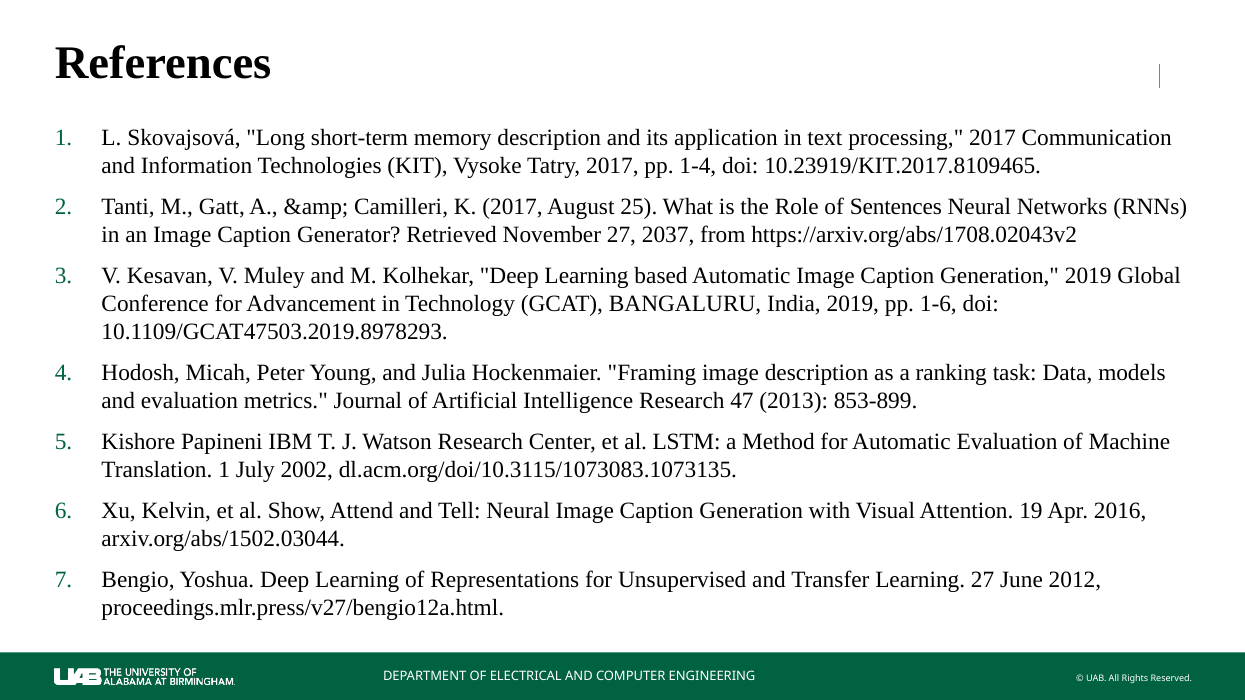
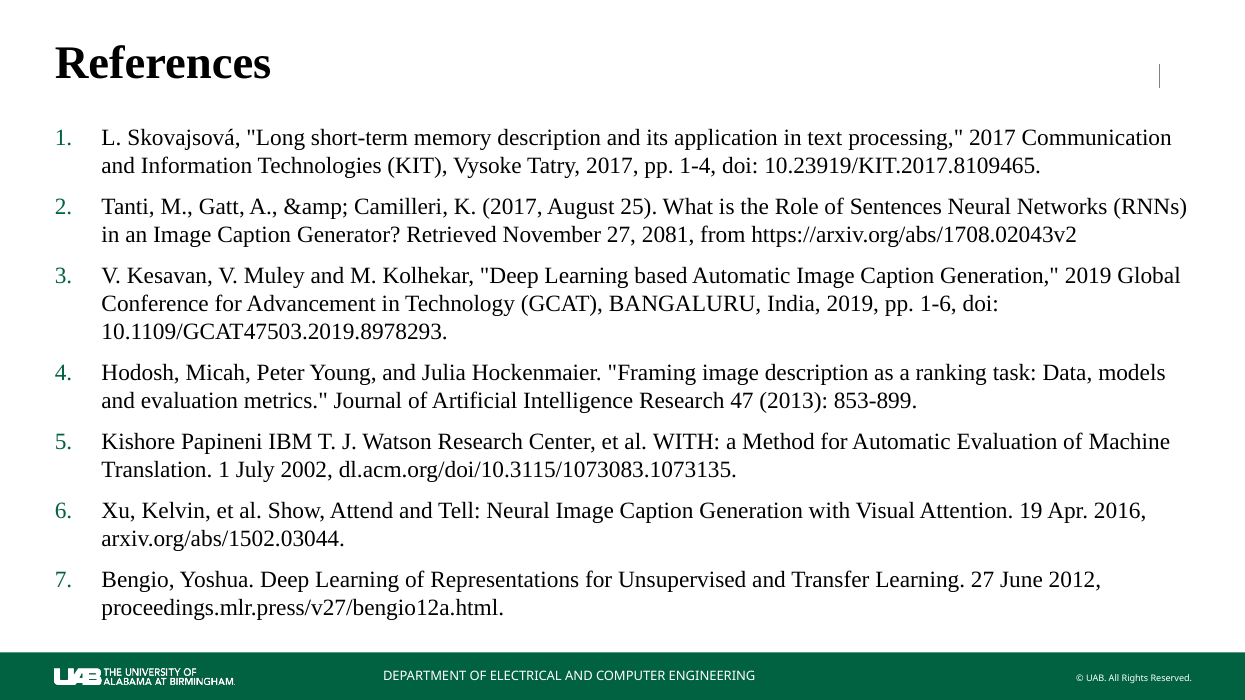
2037: 2037 -> 2081
al LSTM: LSTM -> WITH
